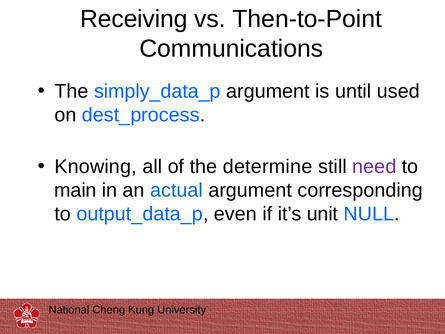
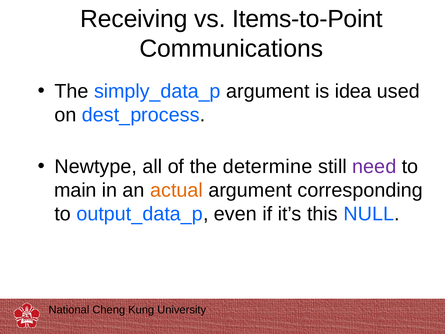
Then-to-Point: Then-to-Point -> Items-to-Point
until: until -> idea
Knowing: Knowing -> Newtype
actual colour: blue -> orange
unit: unit -> this
